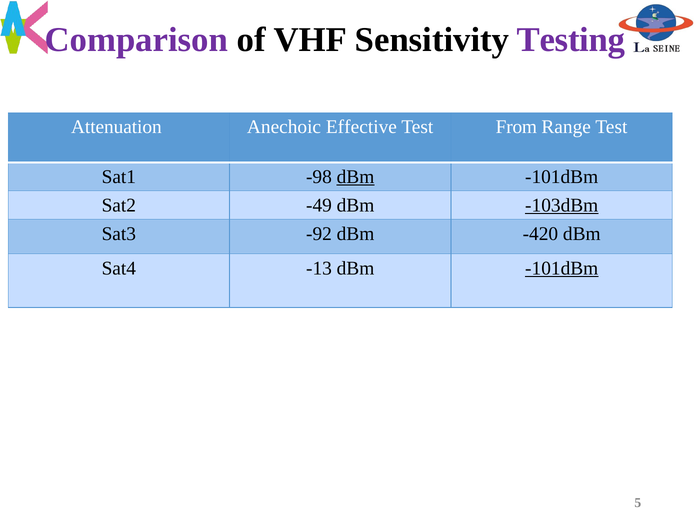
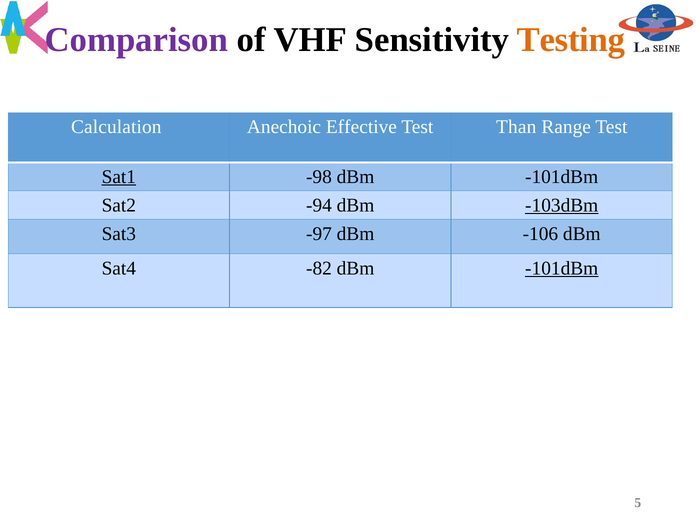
Testing colour: purple -> orange
Attenuation: Attenuation -> Calculation
From: From -> Than
Sat1 underline: none -> present
dBm at (355, 177) underline: present -> none
-49: -49 -> -94
-92: -92 -> -97
-420: -420 -> -106
-13: -13 -> -82
